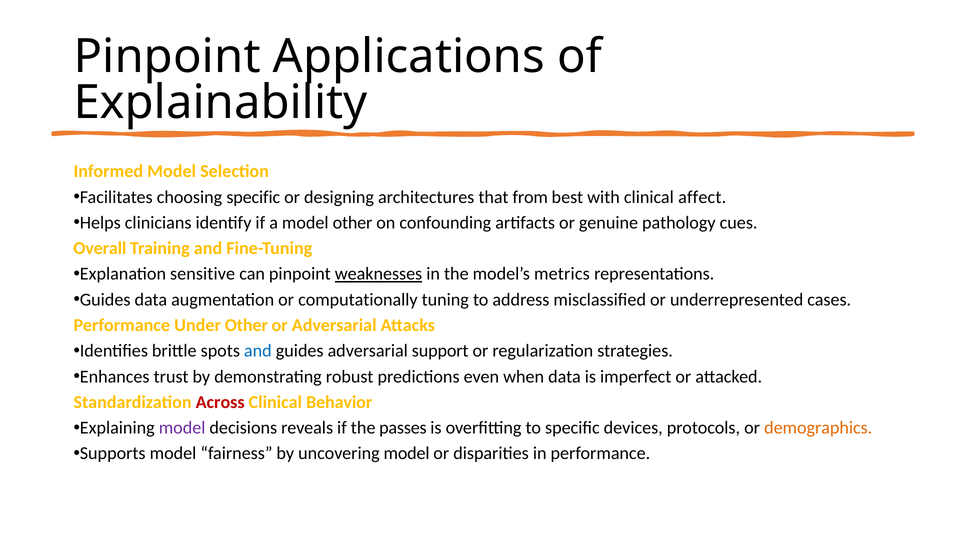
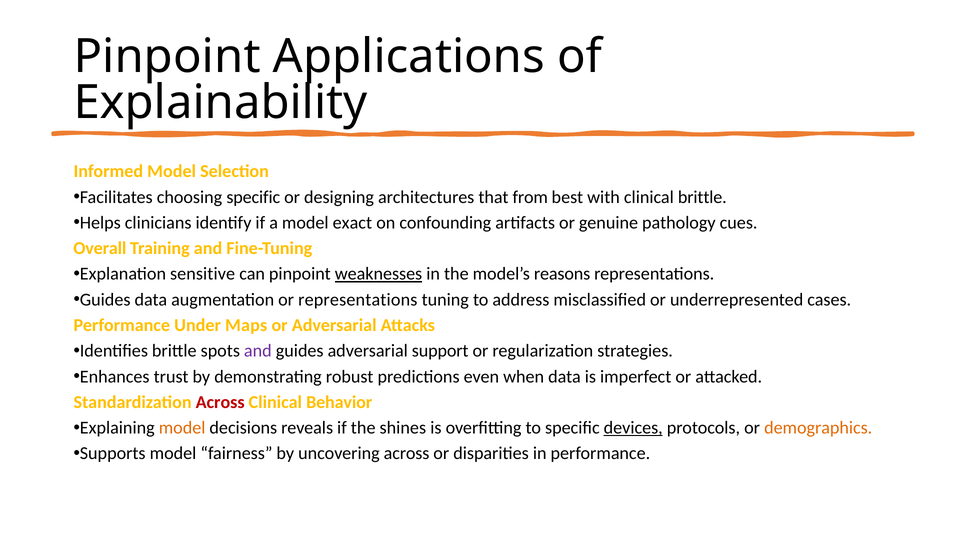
clinical affect: affect -> brittle
model other: other -> exact
metrics: metrics -> reasons
or computationally: computationally -> representations
Under Other: Other -> Maps
and at (258, 351) colour: blue -> purple
model at (182, 427) colour: purple -> orange
passes: passes -> shines
devices underline: none -> present
uncovering model: model -> across
